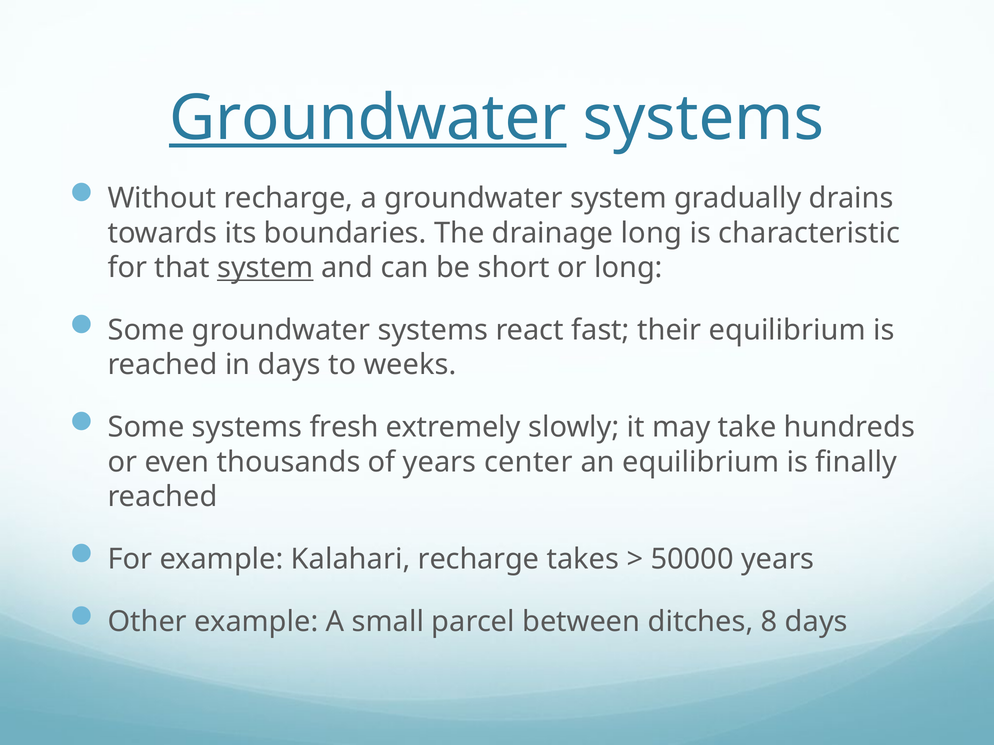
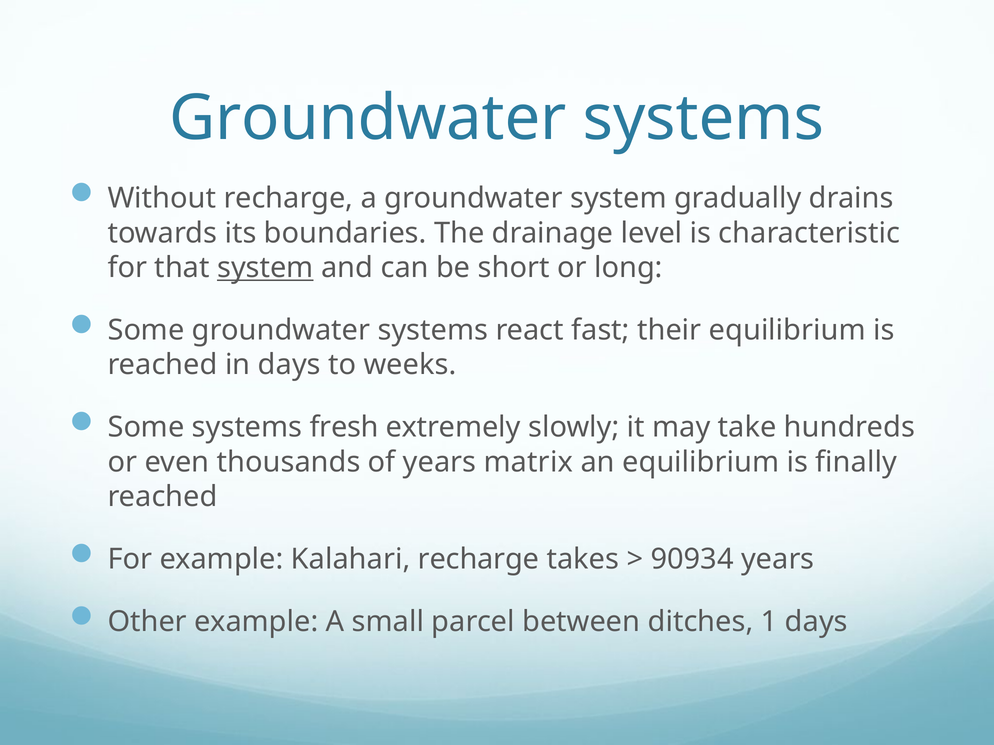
Groundwater at (368, 118) underline: present -> none
drainage long: long -> level
center: center -> matrix
50000: 50000 -> 90934
8: 8 -> 1
